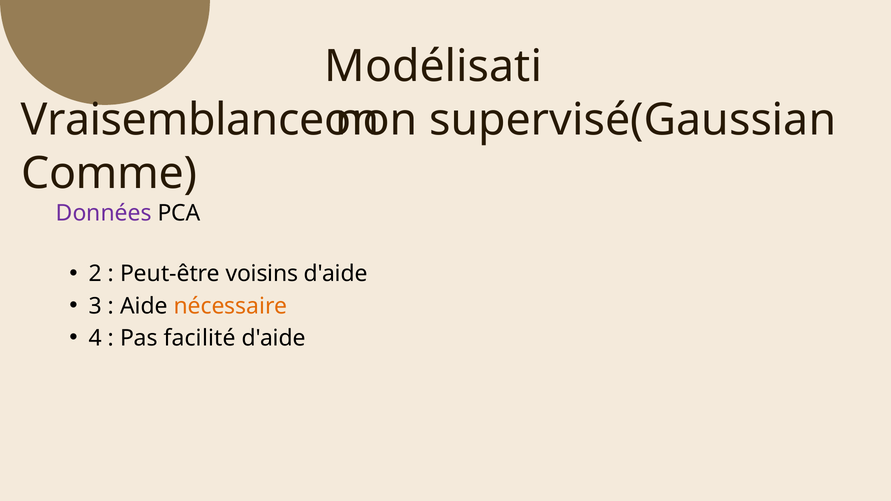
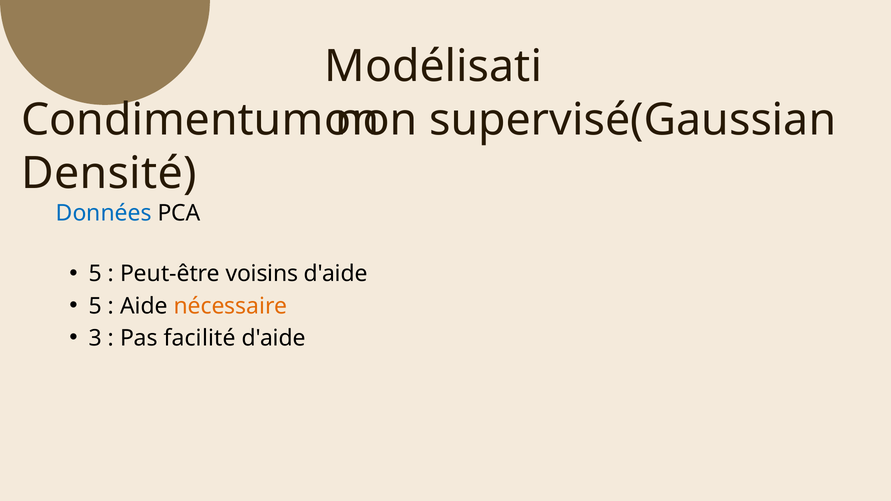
Vraisemblance: Vraisemblance -> Condimentum
Comme: Comme -> Densité
Données colour: purple -> blue
2 at (95, 274): 2 -> 5
3 at (95, 306): 3 -> 5
4: 4 -> 3
